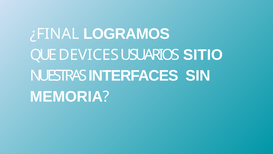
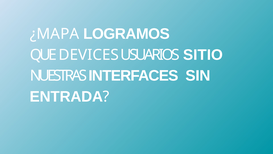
¿FINAL: ¿FINAL -> ¿MAPA
MEMORIA: MEMORIA -> ENTRADA
